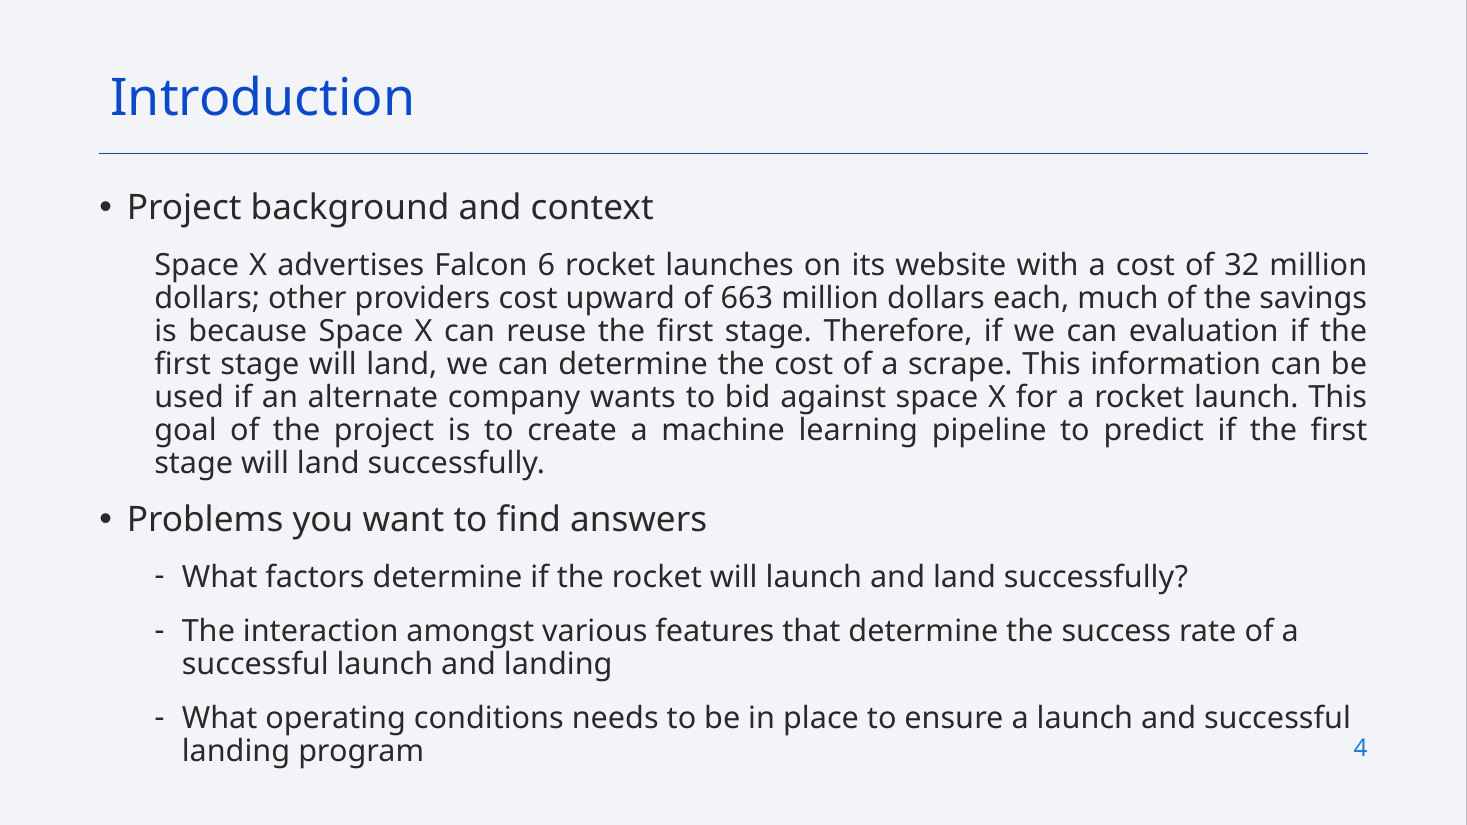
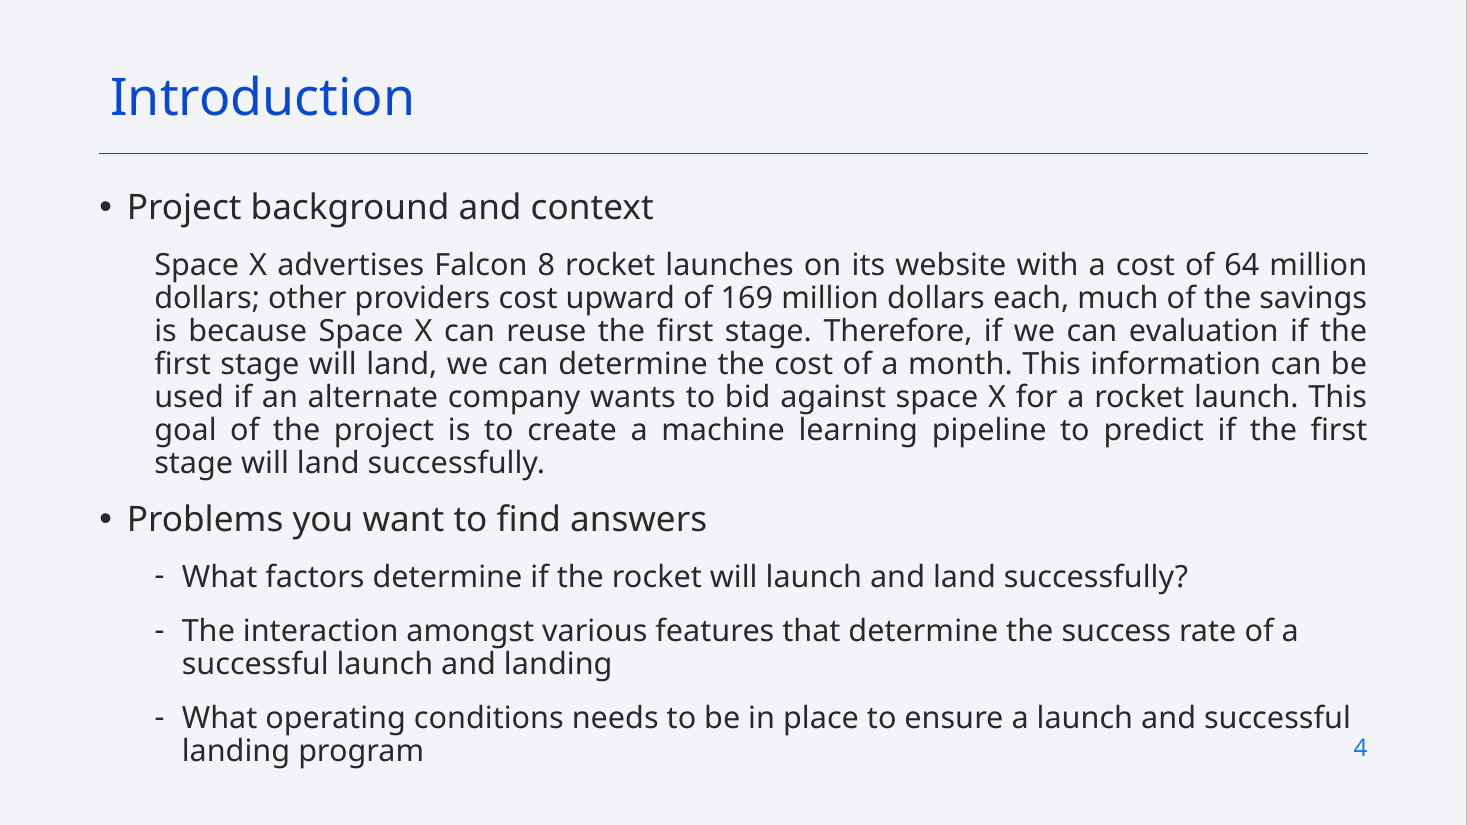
6: 6 -> 8
32: 32 -> 64
663: 663 -> 169
scrape: scrape -> month
